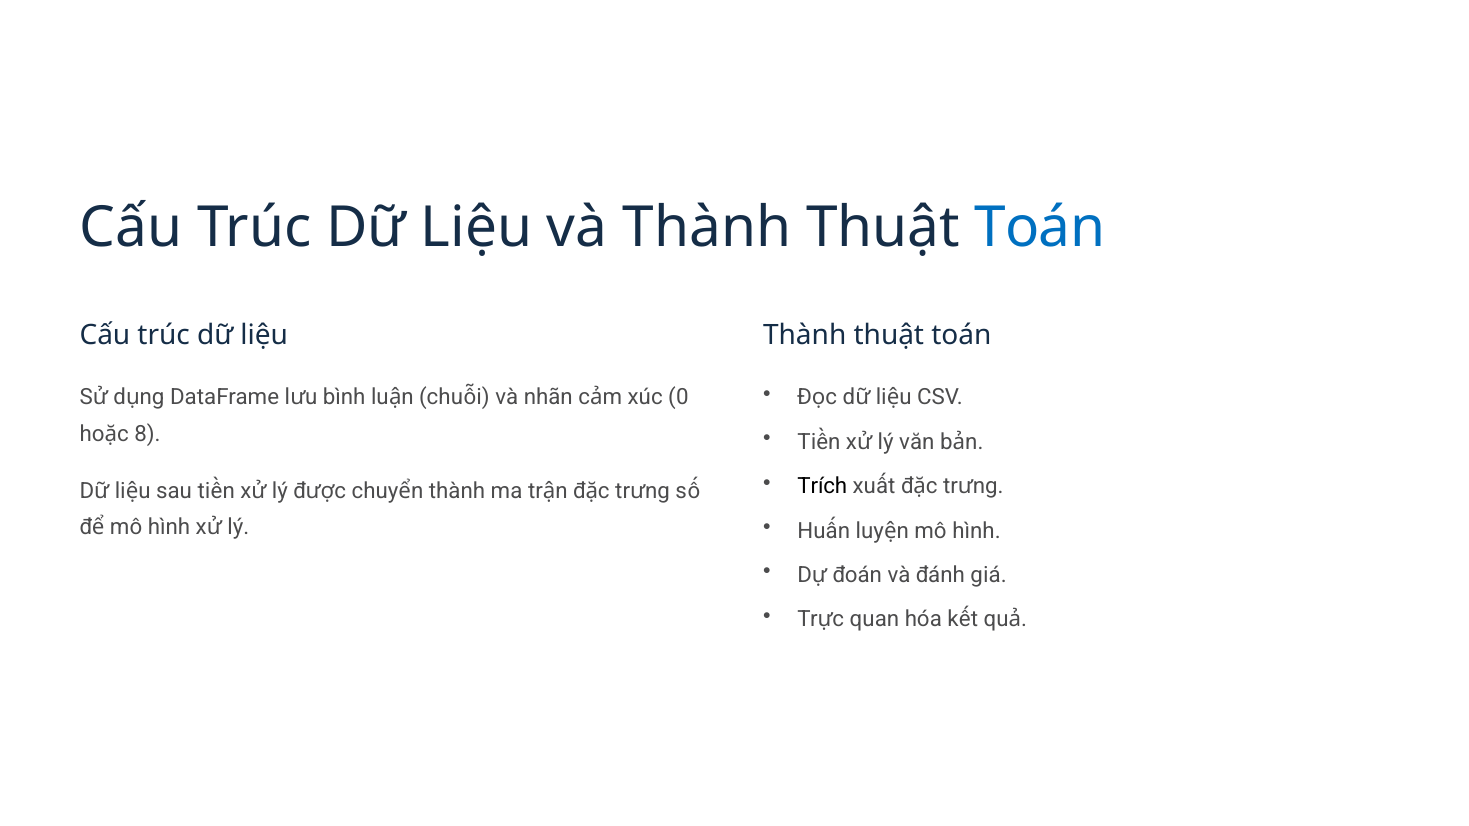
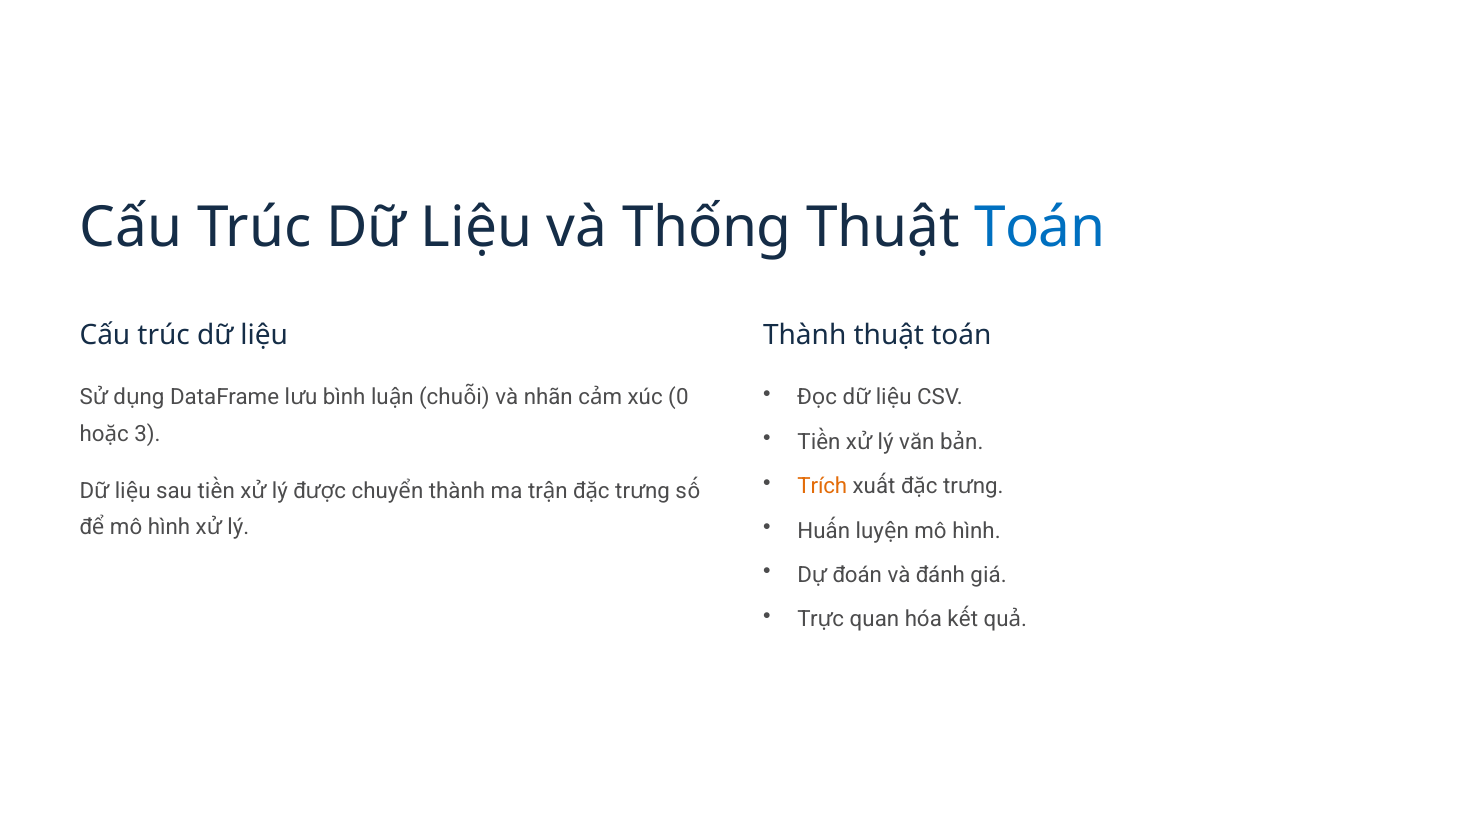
và Thành: Thành -> Thống
8: 8 -> 3
Trích colour: black -> orange
